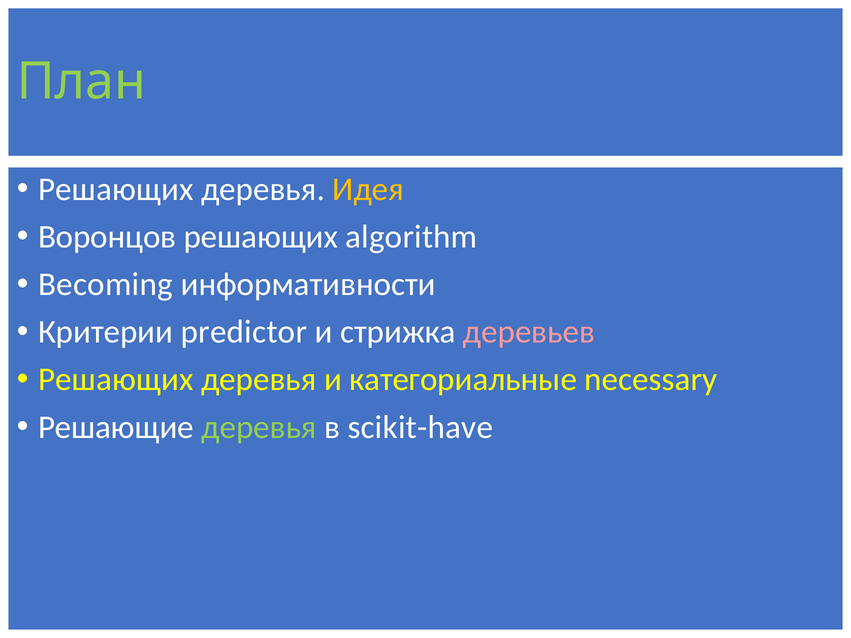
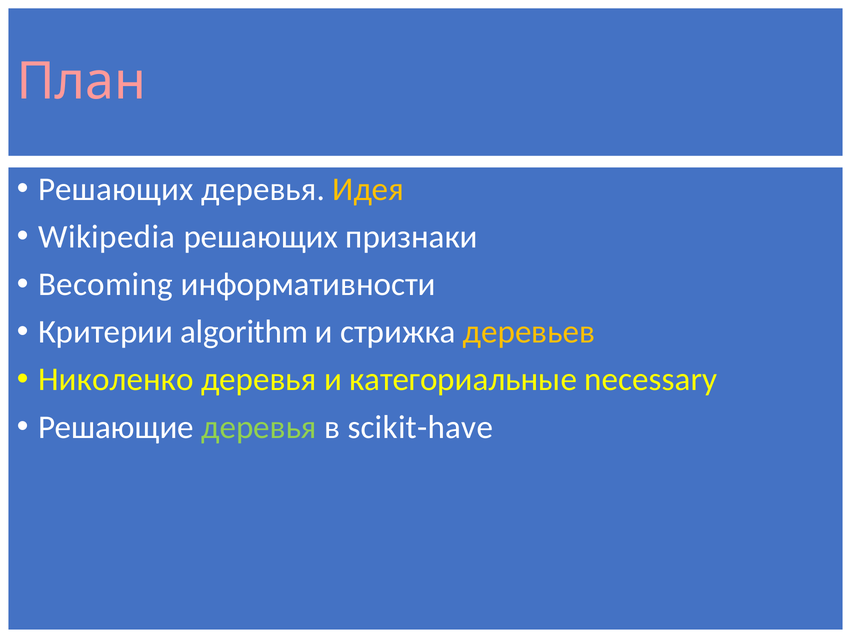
План colour: light green -> pink
Воронцов: Воронцов -> Wikipedia
algorithm: algorithm -> признаки
predictor: predictor -> algorithm
деревьев colour: pink -> yellow
Решающих at (116, 380): Решающих -> Николенко
